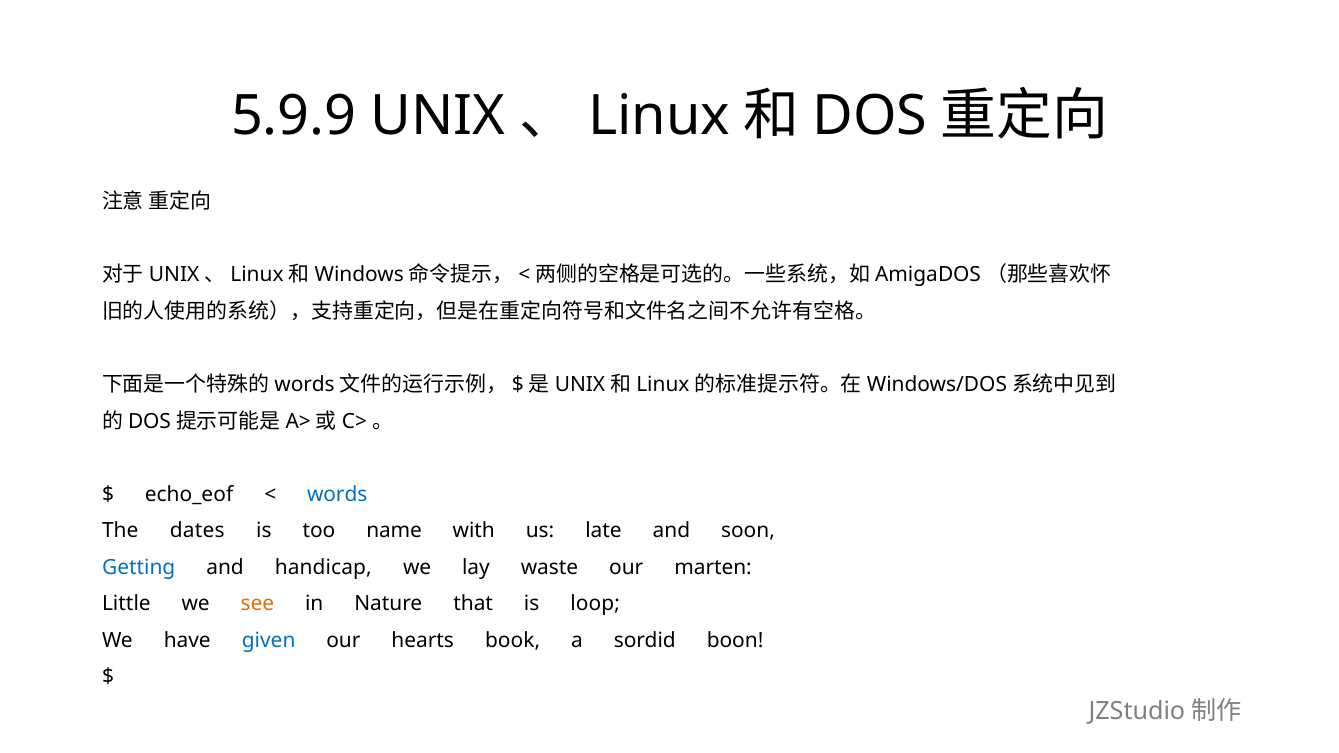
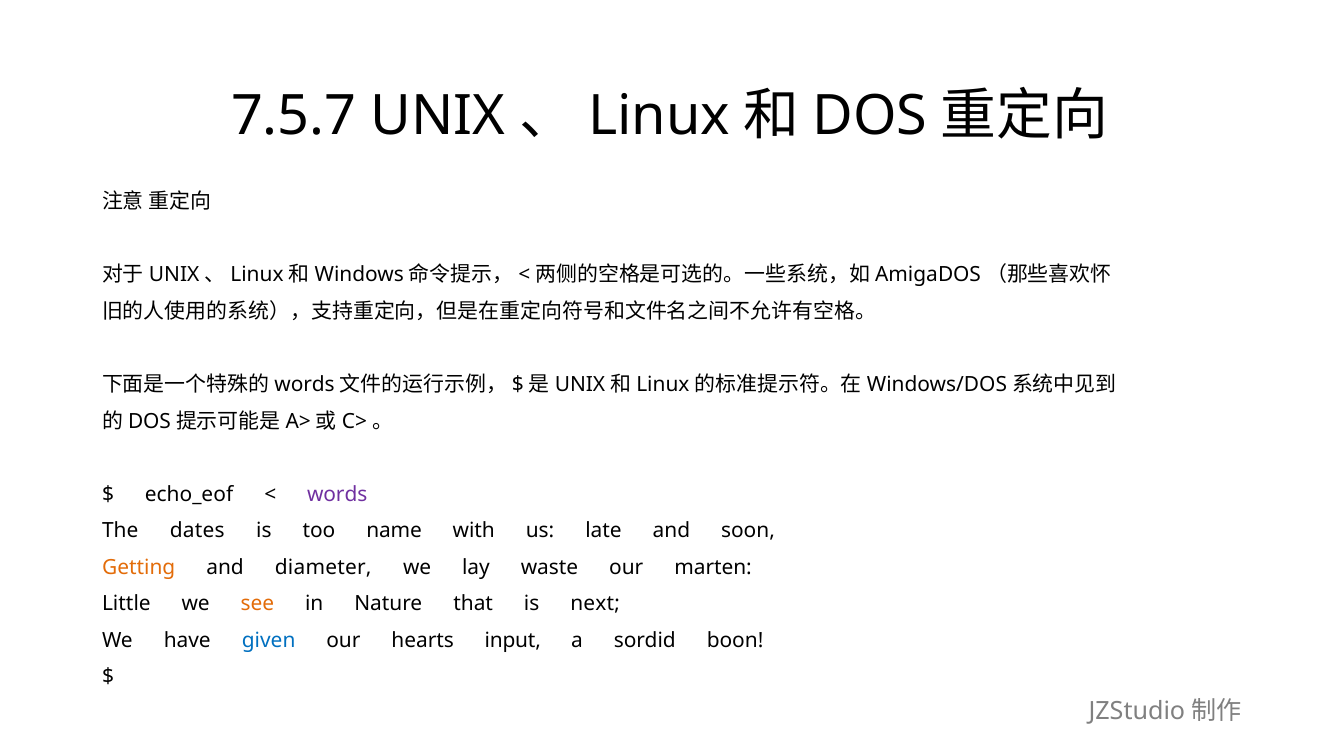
5.9.9: 5.9.9 -> 7.5.7
words colour: blue -> purple
Getting colour: blue -> orange
handicap: handicap -> diameter
loop: loop -> next
book: book -> input
